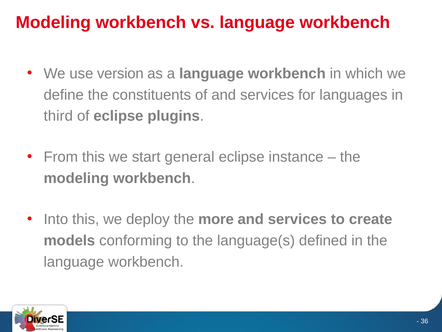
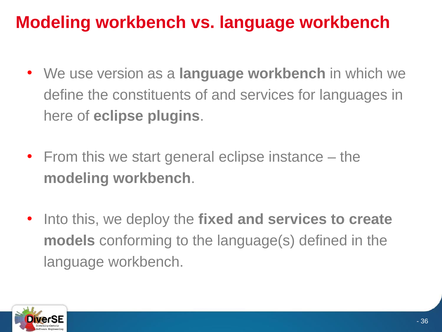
third: third -> here
more: more -> fixed
